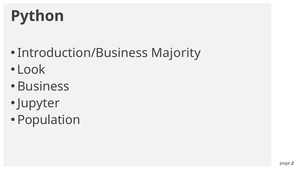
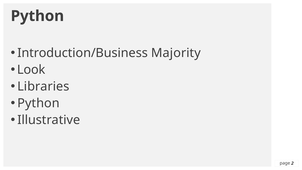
Business: Business -> Libraries
Jupyter at (39, 103): Jupyter -> Python
Population: Population -> Illustrative
